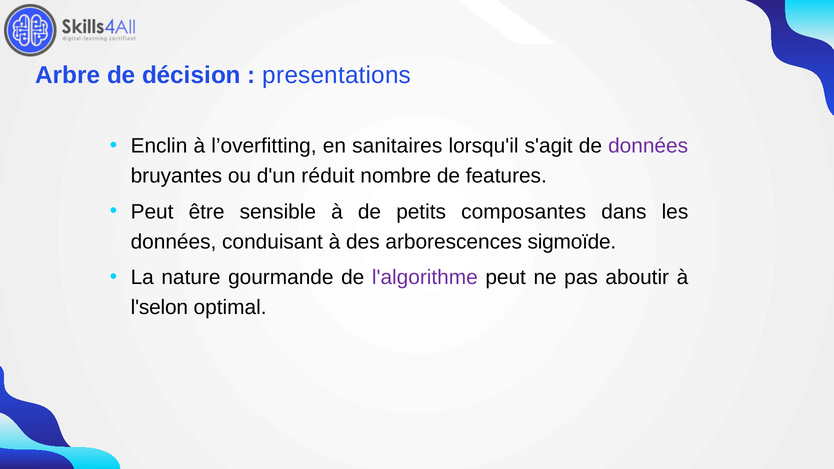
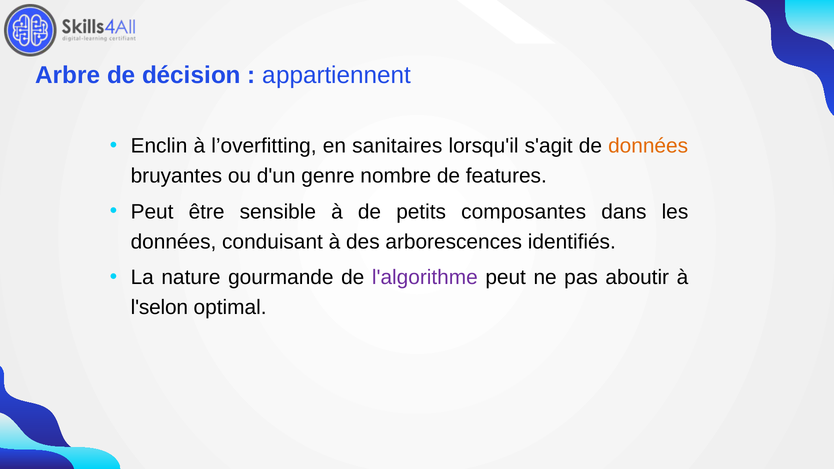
presentations: presentations -> appartiennent
données at (648, 146) colour: purple -> orange
réduit: réduit -> genre
sigmoïde: sigmoïde -> identifiés
